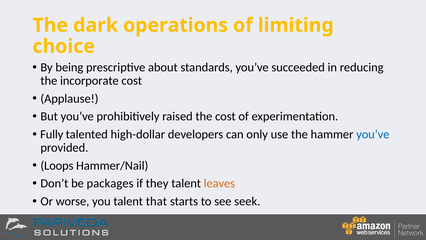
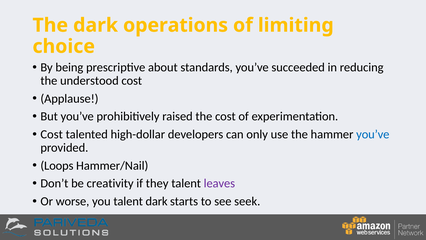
incorporate: incorporate -> understood
Fully at (52, 134): Fully -> Cost
packages: packages -> creativity
leaves colour: orange -> purple
talent that: that -> dark
